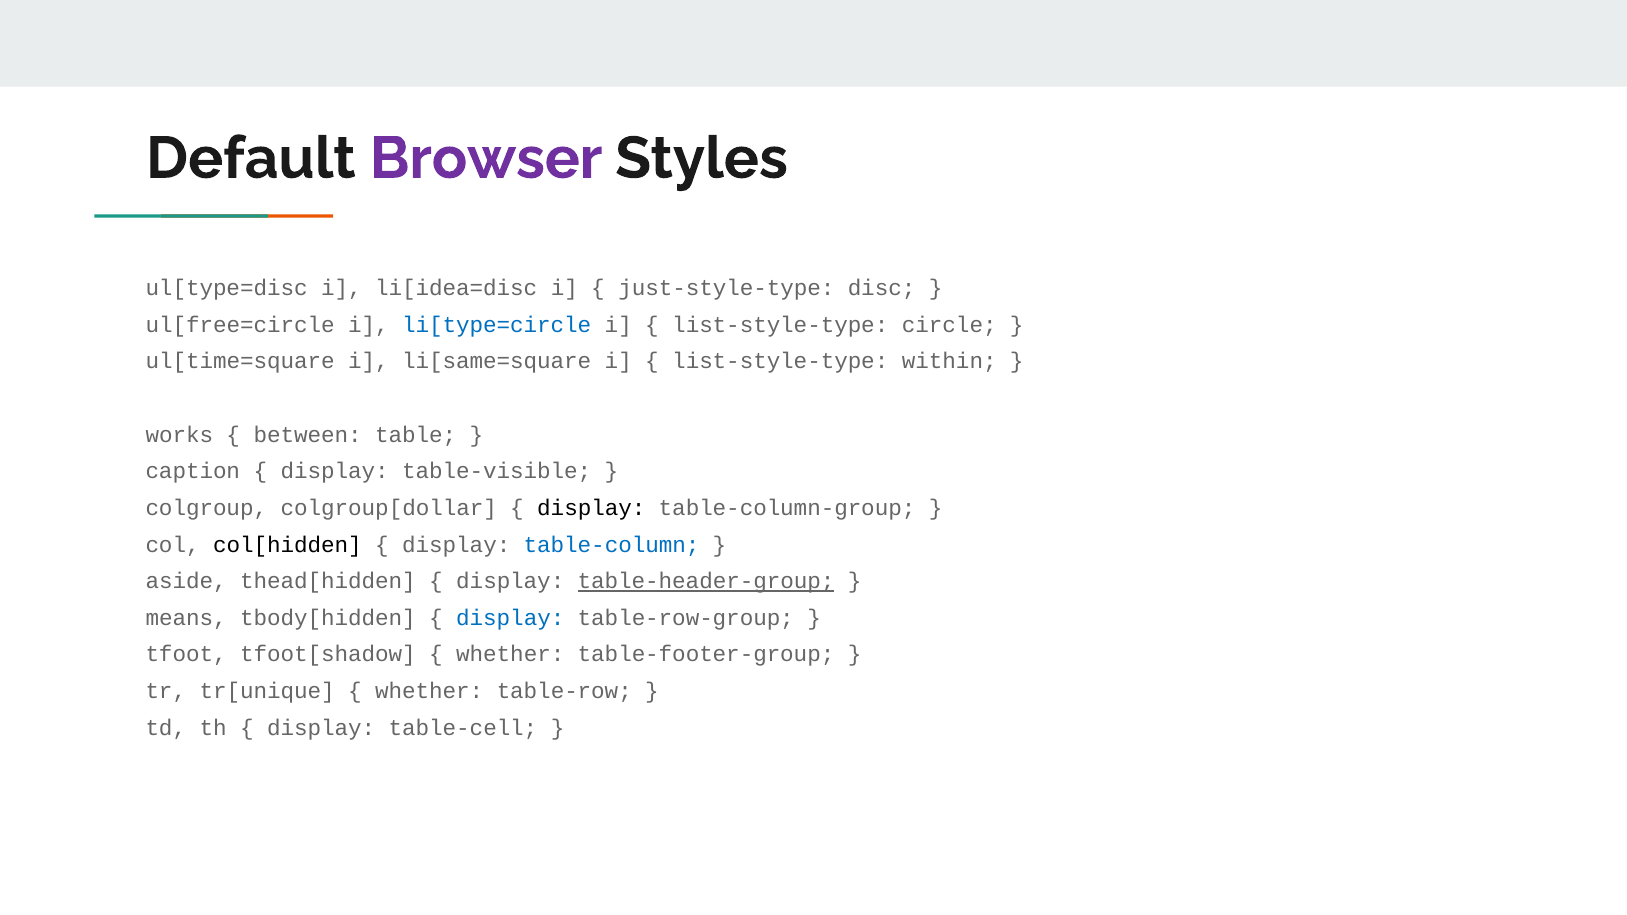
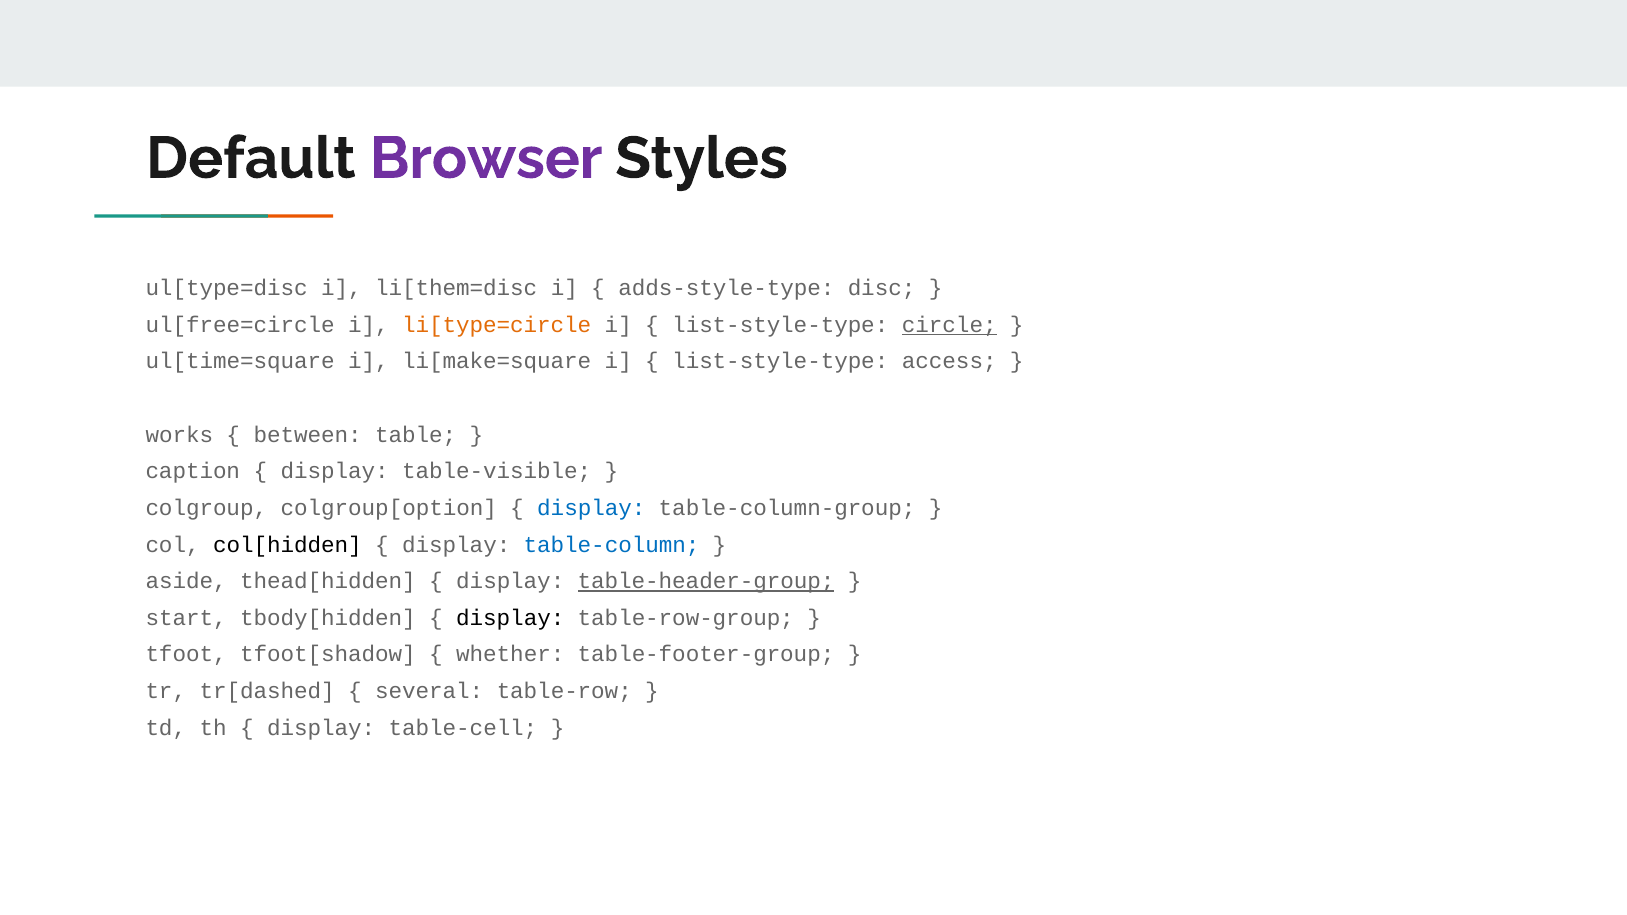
li[idea=disc: li[idea=disc -> li[them=disc
just-style-type: just-style-type -> adds-style-type
li[type=circle colour: blue -> orange
circle underline: none -> present
li[same=square: li[same=square -> li[make=square
within: within -> access
colgroup[dollar: colgroup[dollar -> colgroup[option
display at (591, 508) colour: black -> blue
means: means -> start
display at (510, 618) colour: blue -> black
tr[unique: tr[unique -> tr[dashed
whether at (429, 691): whether -> several
